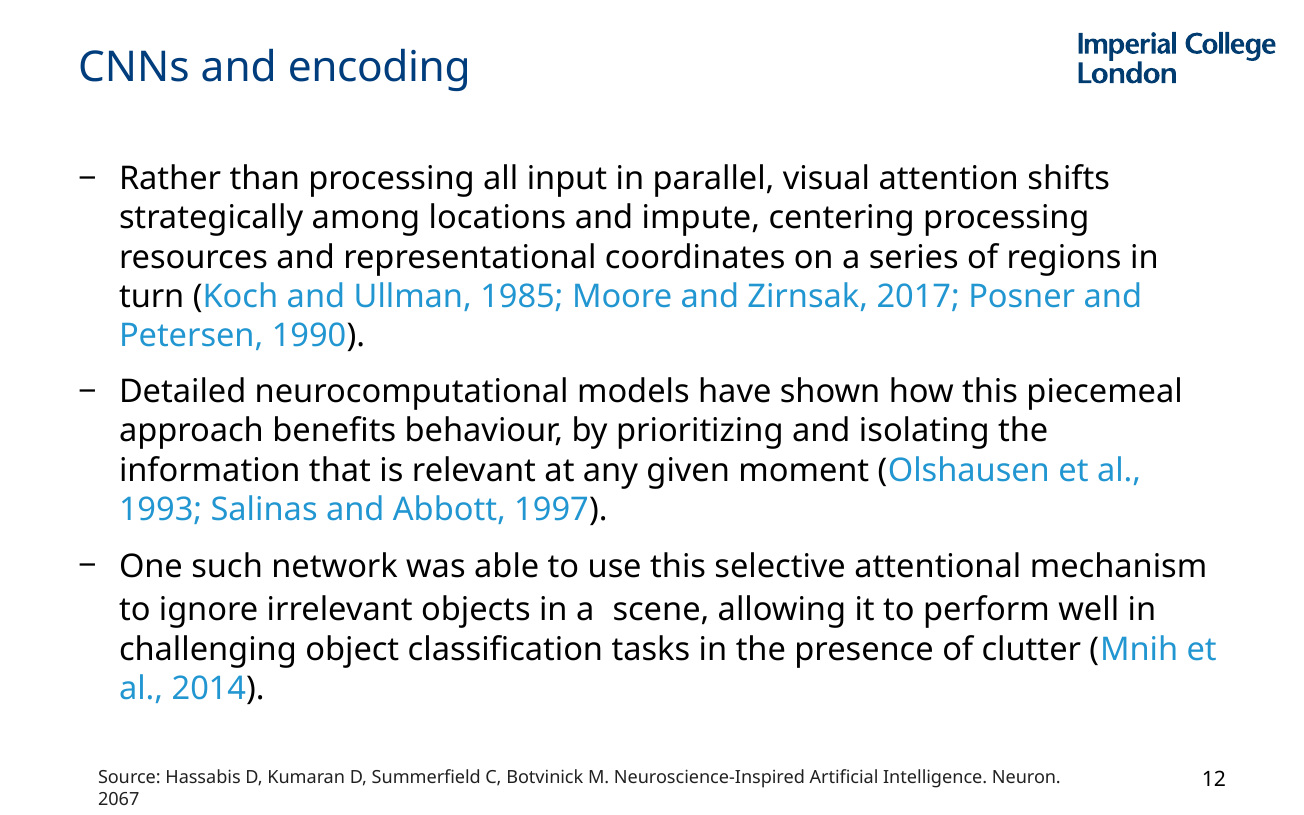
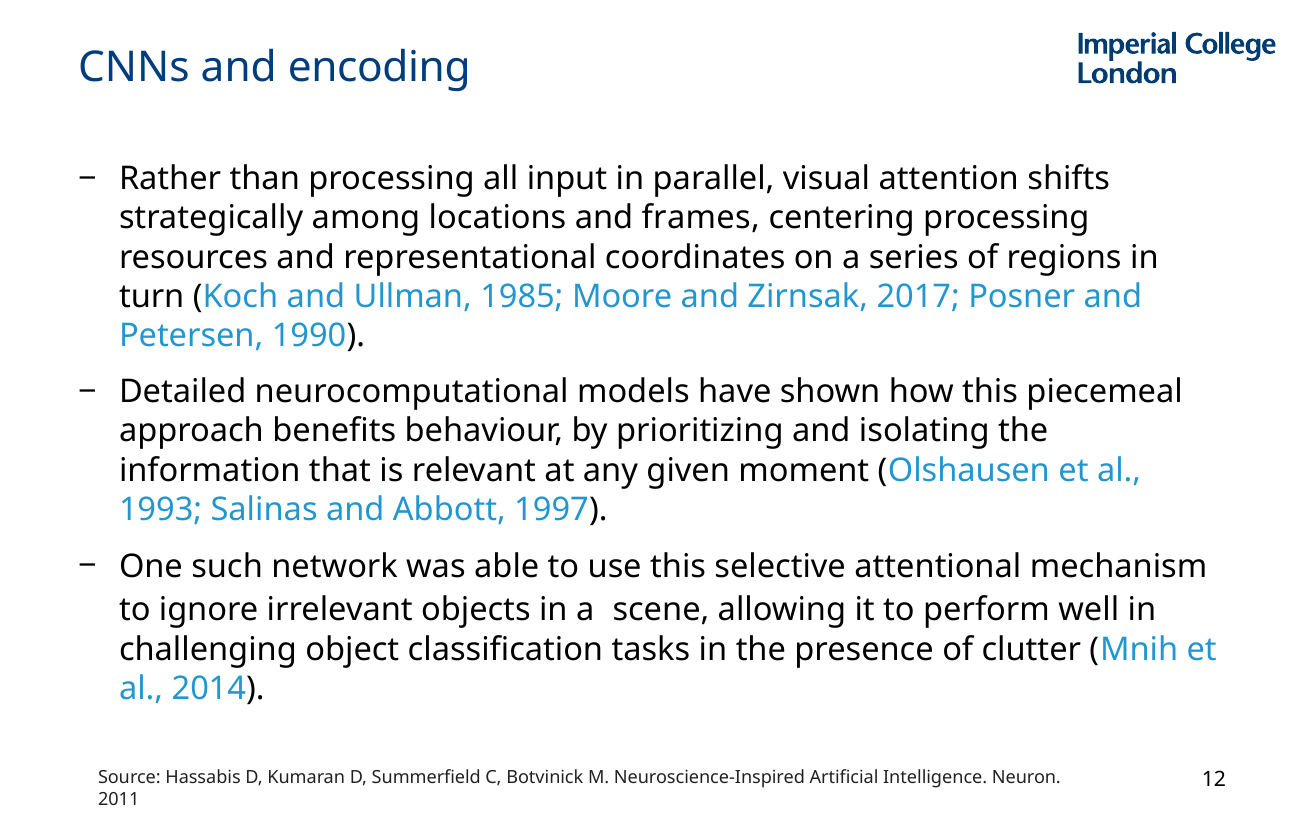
impute: impute -> frames
2067: 2067 -> 2011
